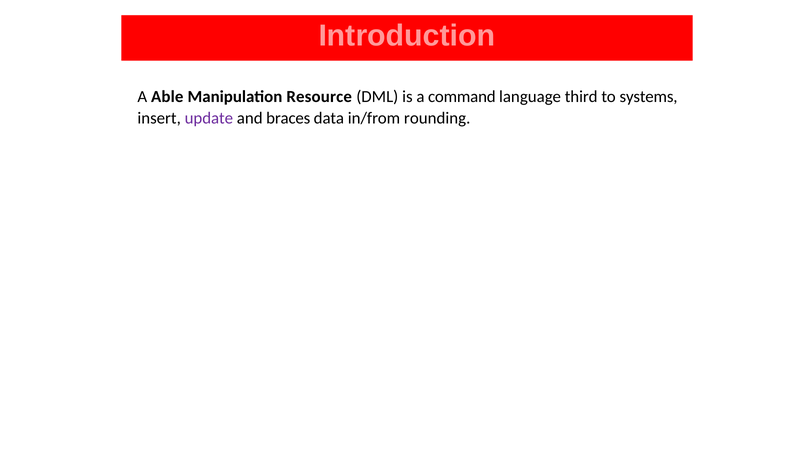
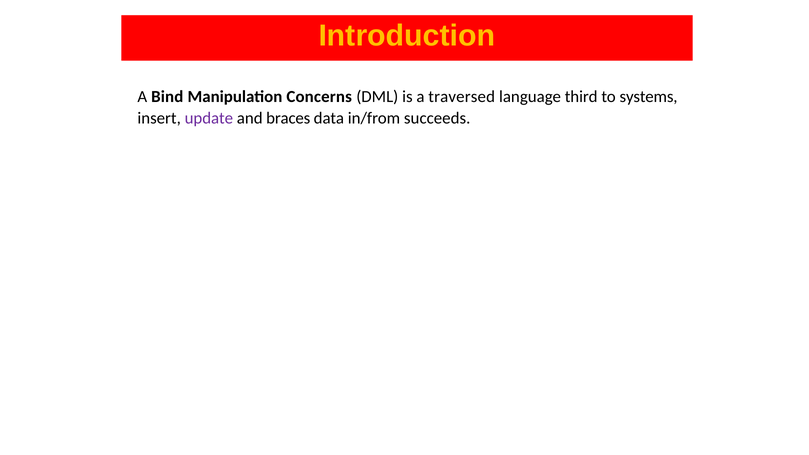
Introduction colour: pink -> yellow
Able: Able -> Bind
Resource: Resource -> Concerns
command: command -> traversed
rounding: rounding -> succeeds
